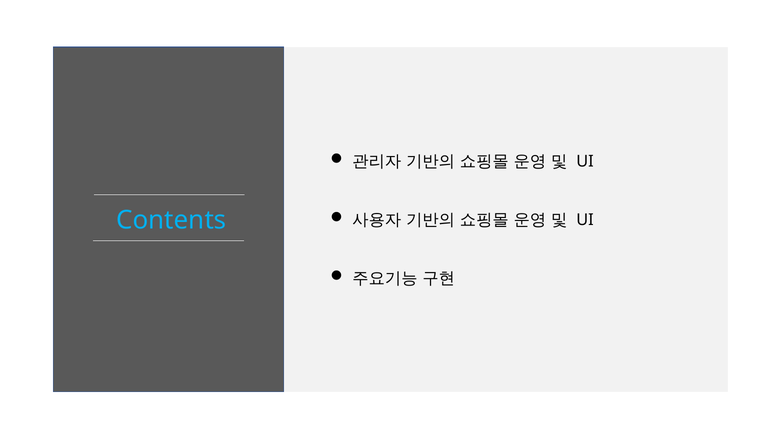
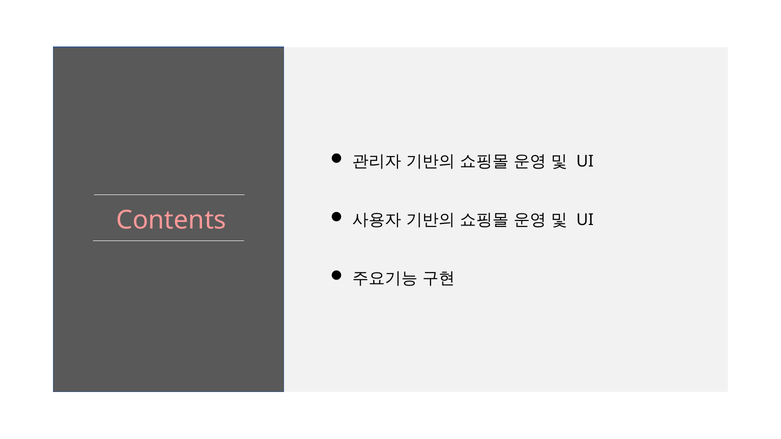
Contents colour: light blue -> pink
